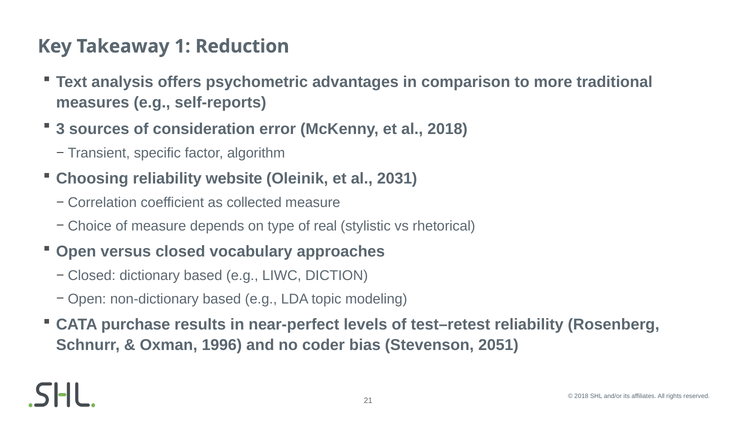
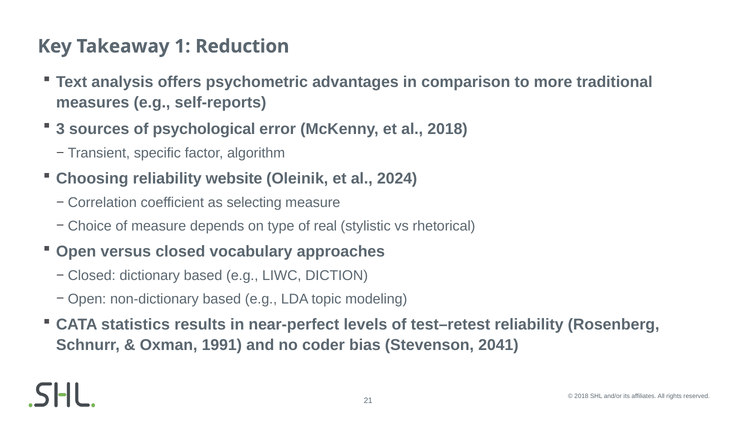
consideration: consideration -> psychological
2031: 2031 -> 2024
collected: collected -> selecting
purchase: purchase -> statistics
1996: 1996 -> 1991
2051: 2051 -> 2041
